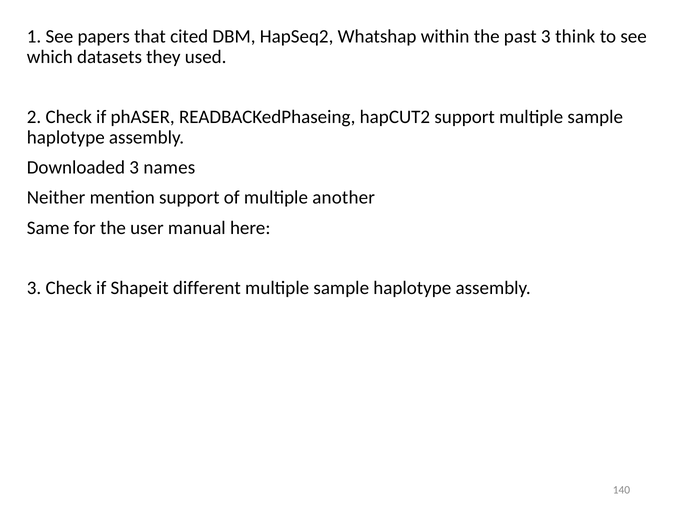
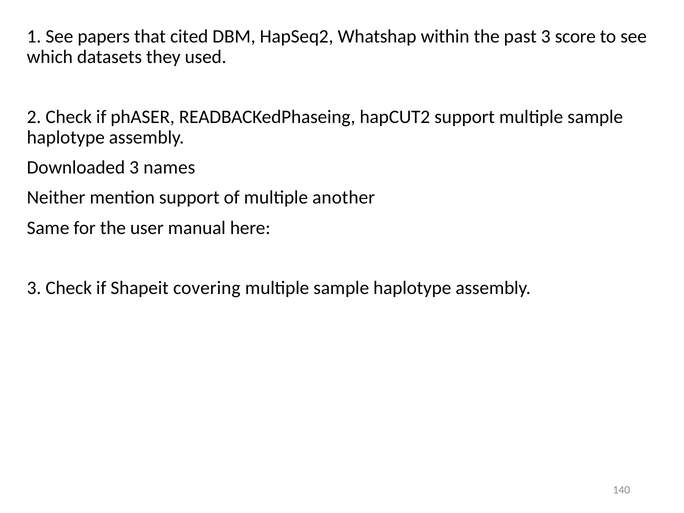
think: think -> score
different: different -> covering
